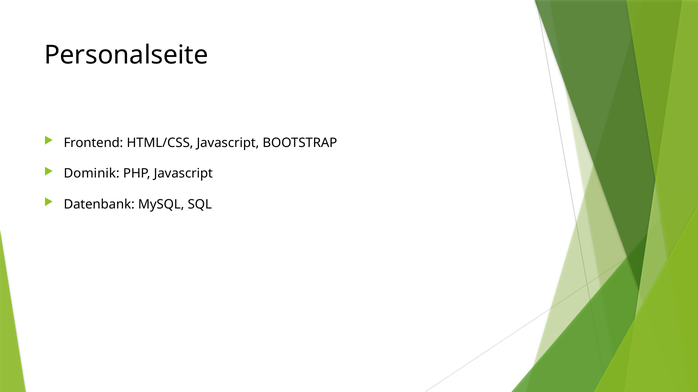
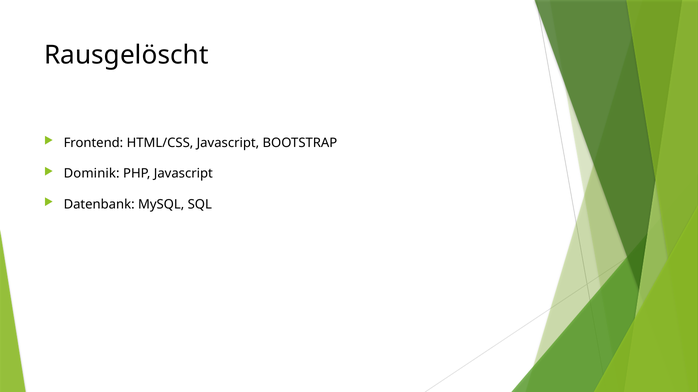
Personalseite: Personalseite -> Rausgelöscht
